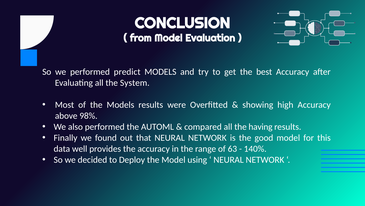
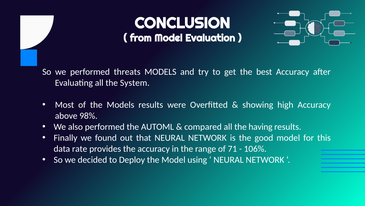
predict: predict -> threats
well: well -> rate
63: 63 -> 71
140%: 140% -> 106%
